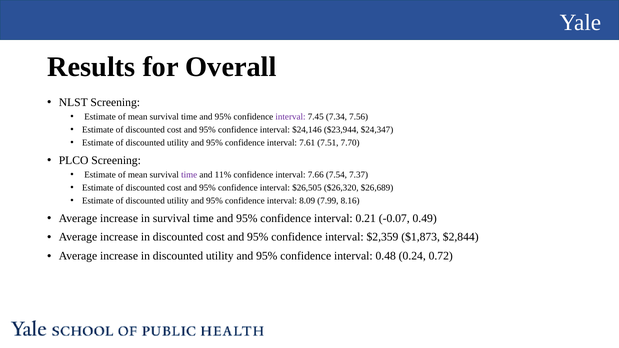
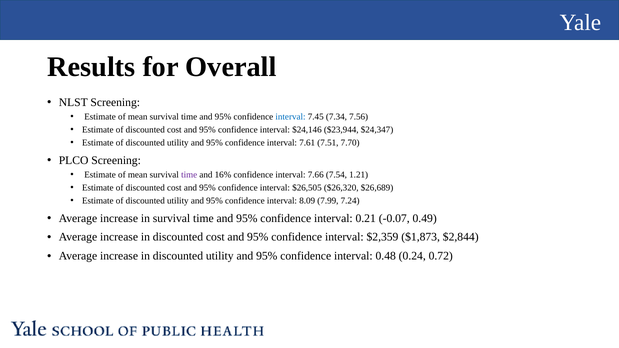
interval at (291, 117) colour: purple -> blue
11%: 11% -> 16%
7.37: 7.37 -> 1.21
8.16: 8.16 -> 7.24
